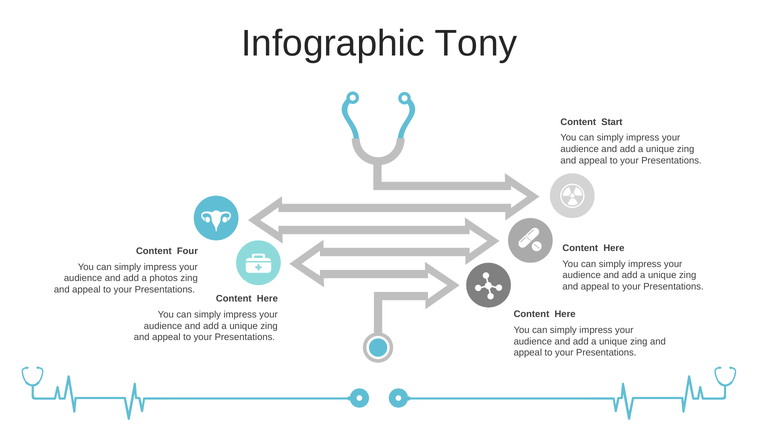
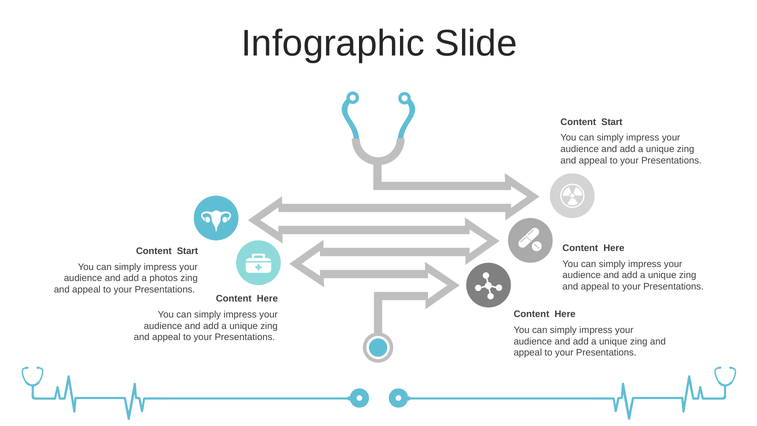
Tony: Tony -> Slide
Four at (187, 251): Four -> Start
